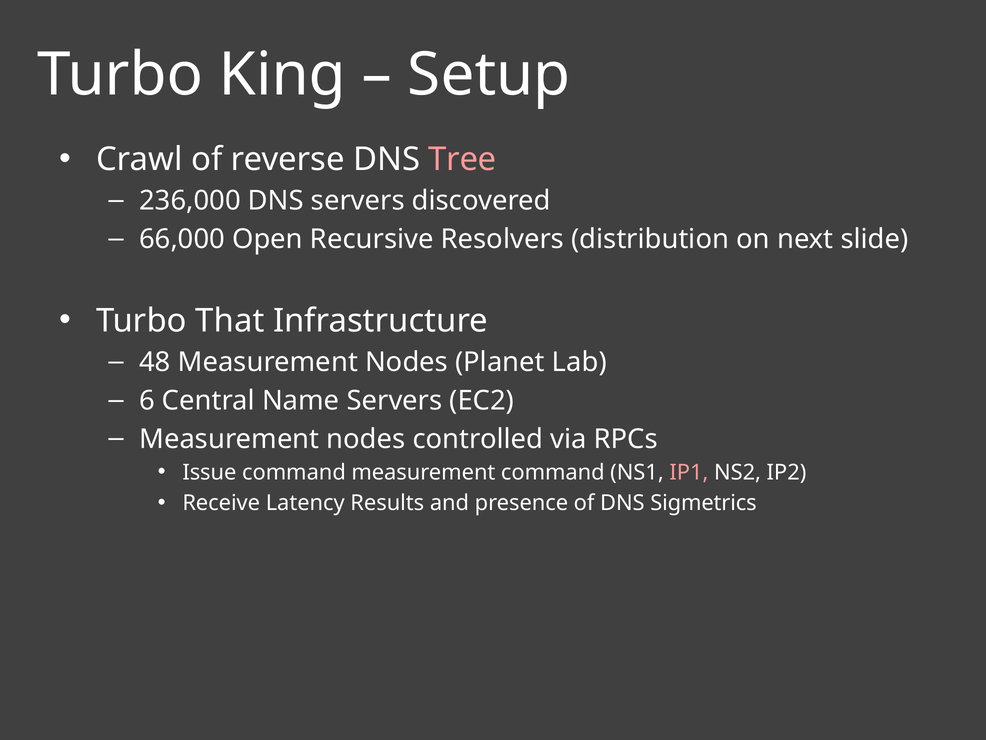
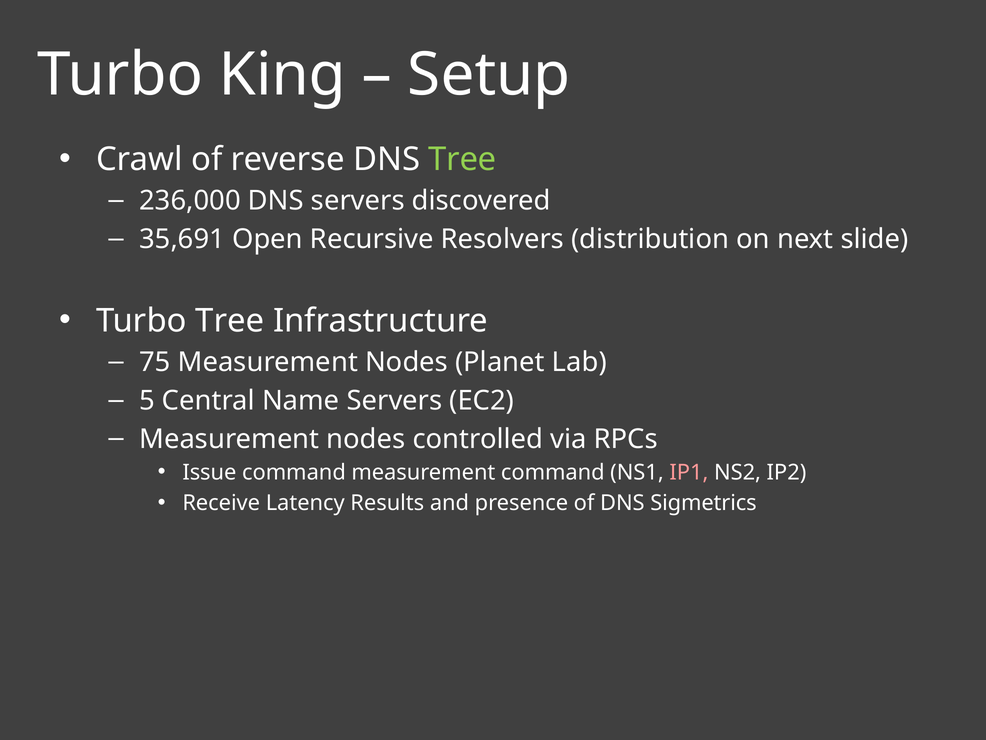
Tree at (462, 159) colour: pink -> light green
66,000: 66,000 -> 35,691
Turbo That: That -> Tree
48: 48 -> 75
6: 6 -> 5
